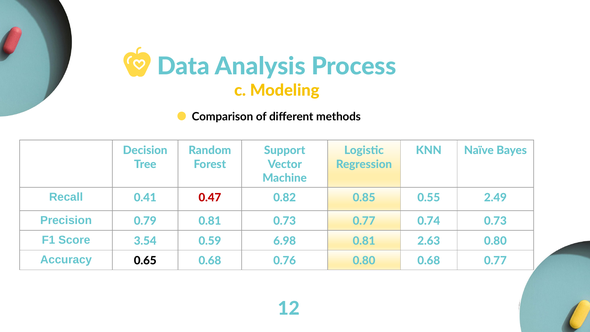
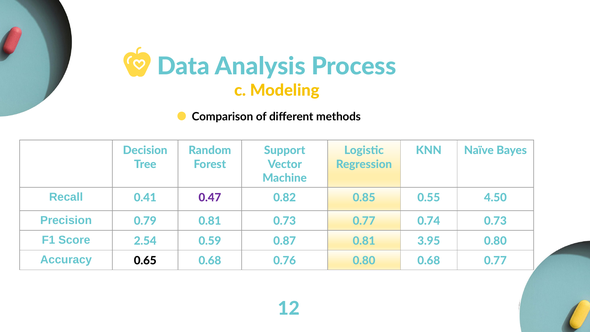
0.47 colour: red -> purple
2.49: 2.49 -> 4.50
3.54: 3.54 -> 2.54
6.98: 6.98 -> 0.87
2.63: 2.63 -> 3.95
